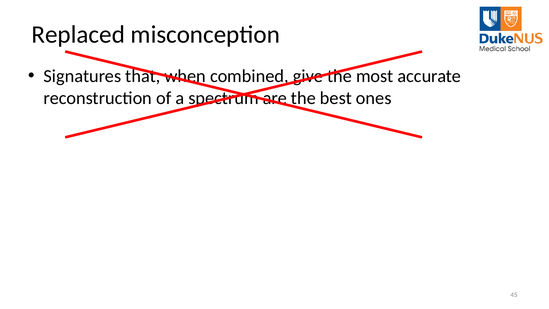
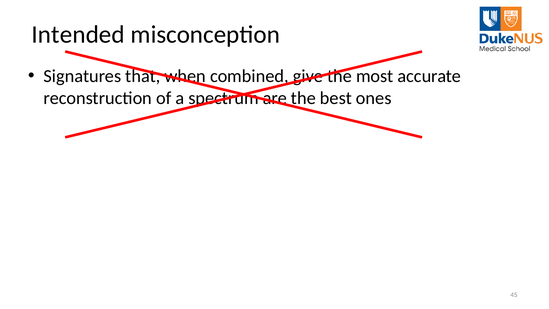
Replaced: Replaced -> Intended
